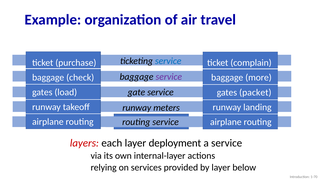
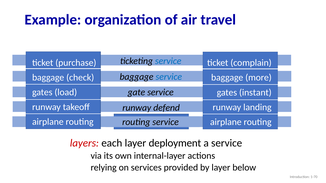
service at (169, 77) colour: purple -> blue
packet: packet -> instant
meters: meters -> defend
